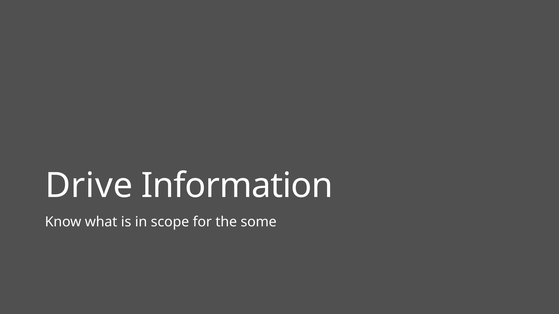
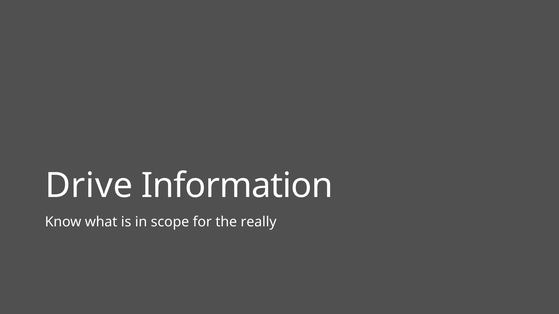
some: some -> really
